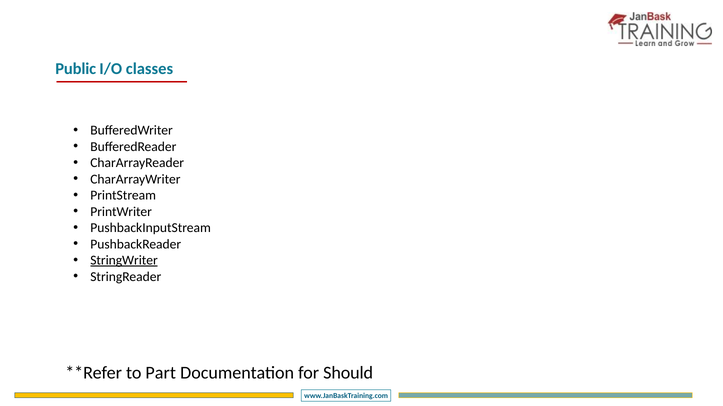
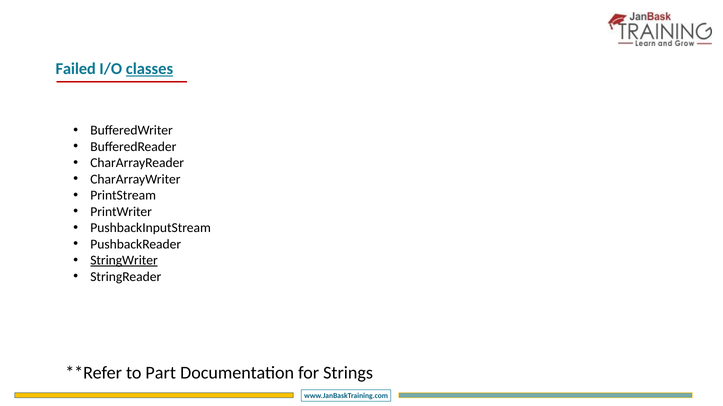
Public: Public -> Failed
classes underline: none -> present
Should: Should -> Strings
